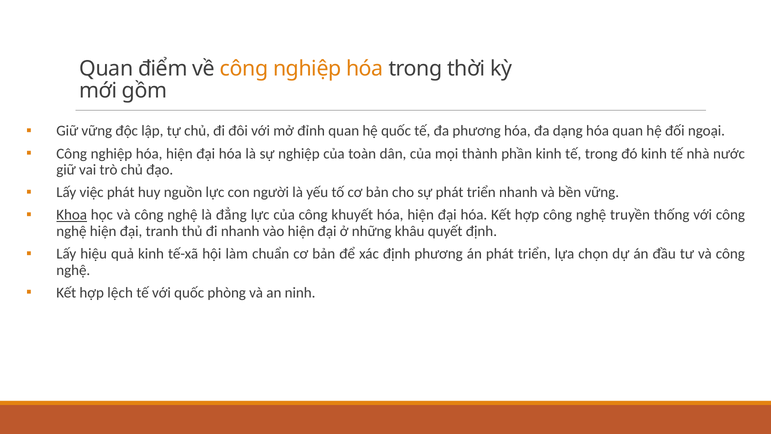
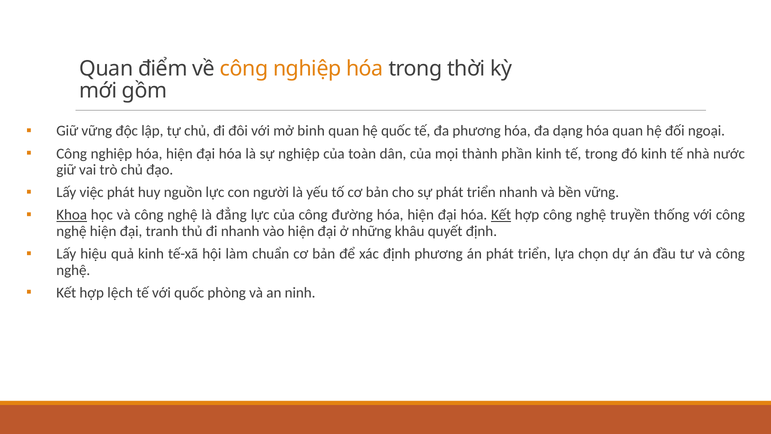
đỉnh: đỉnh -> binh
khuyết: khuyết -> đường
Kết at (501, 215) underline: none -> present
